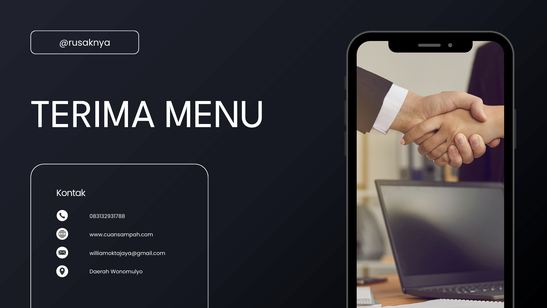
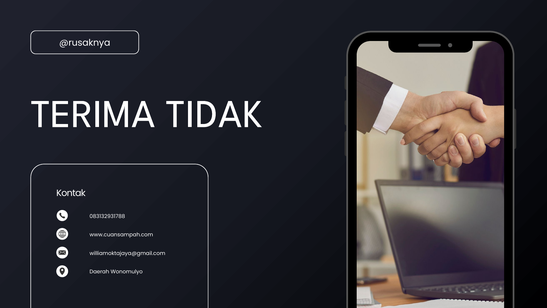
MENU: MENU -> TIDAK
